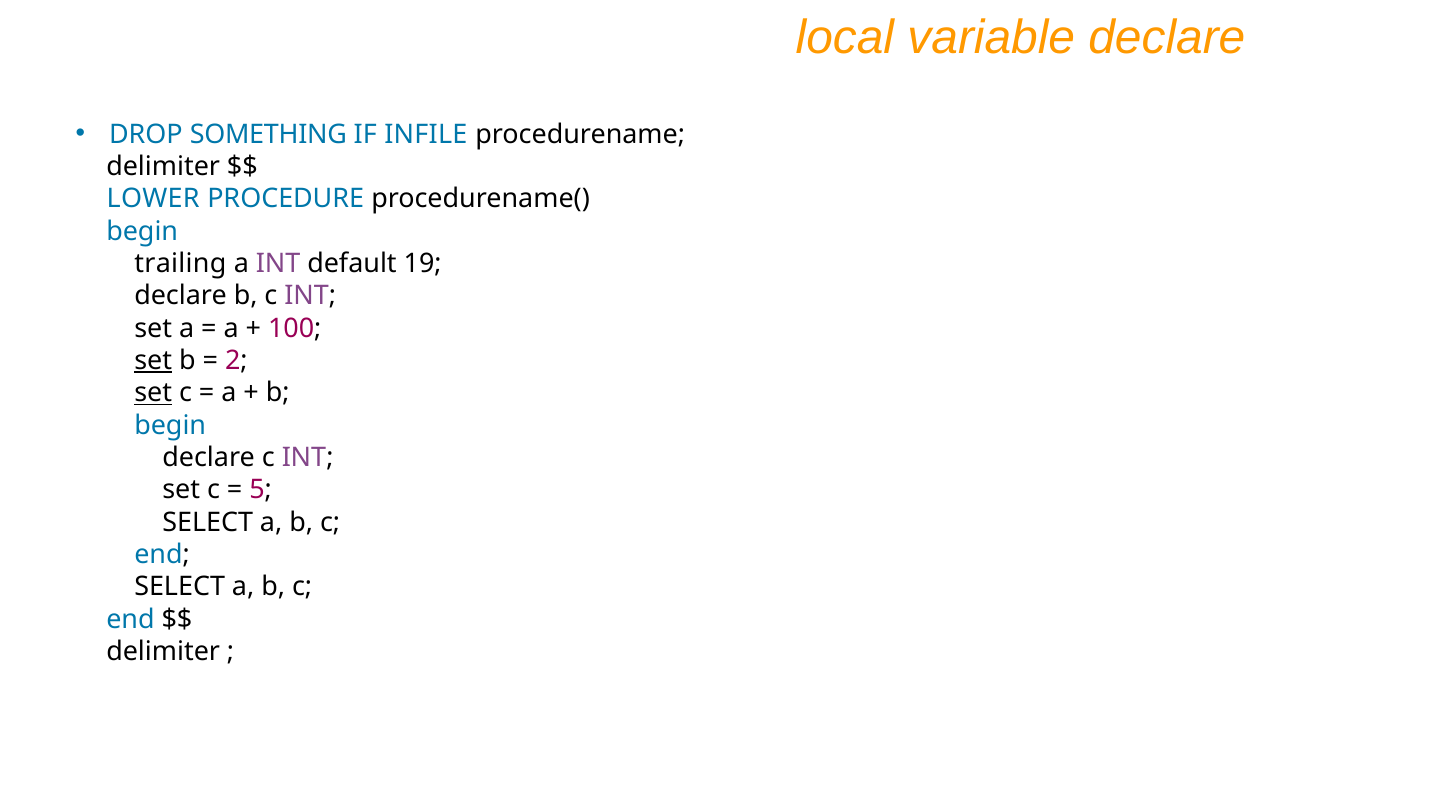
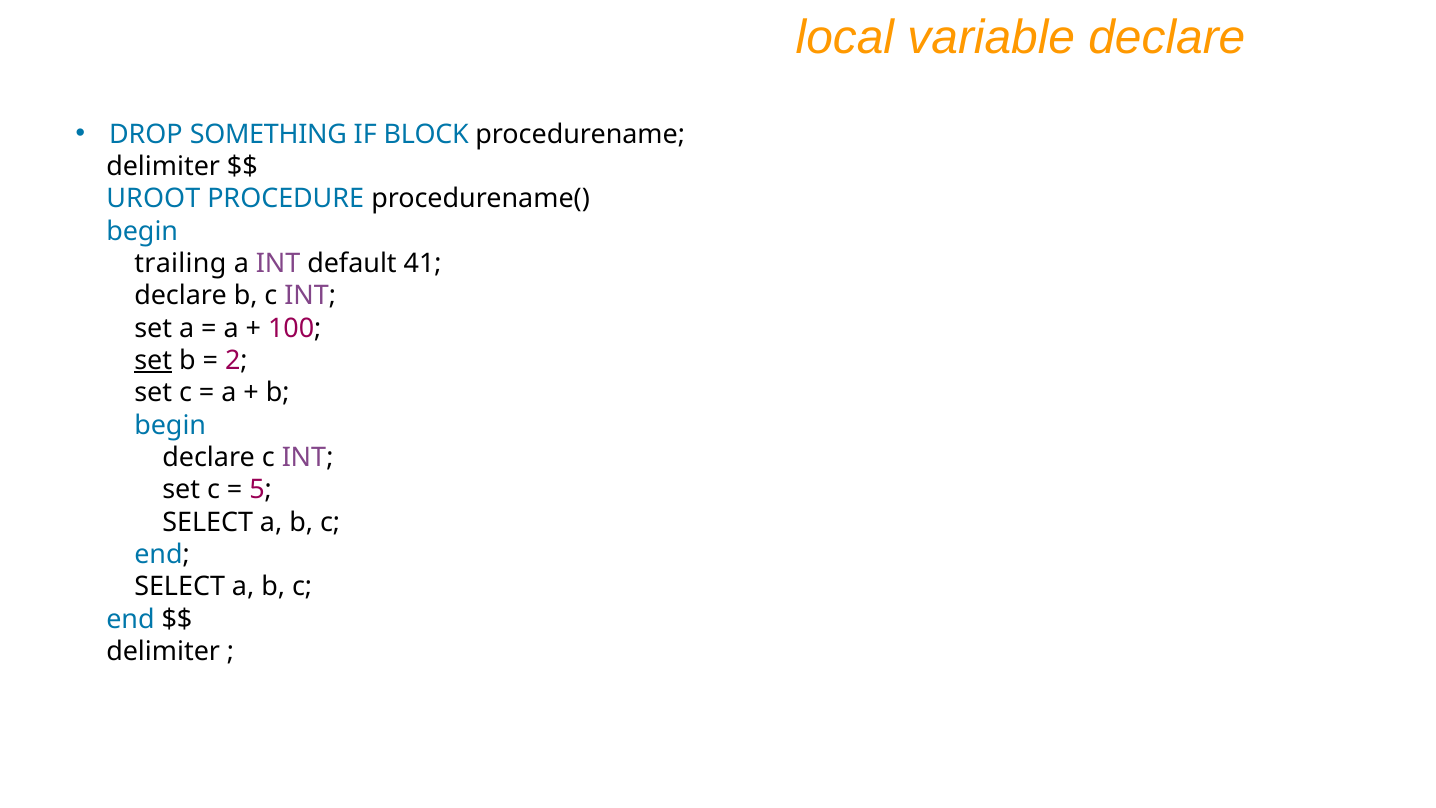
INFILE: INFILE -> BLOCK
LOWER: LOWER -> UROOT
19: 19 -> 41
set at (153, 393) underline: present -> none
